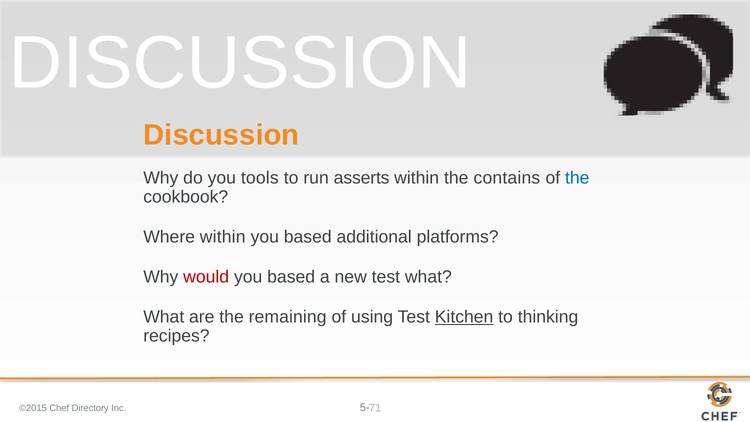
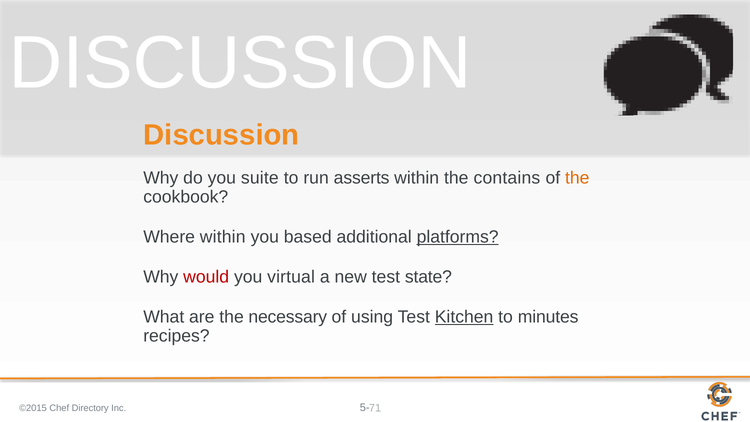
tools: tools -> suite
the at (577, 178) colour: blue -> orange
platforms underline: none -> present
based at (291, 277): based -> virtual
test what: what -> state
remaining: remaining -> necessary
thinking: thinking -> minutes
